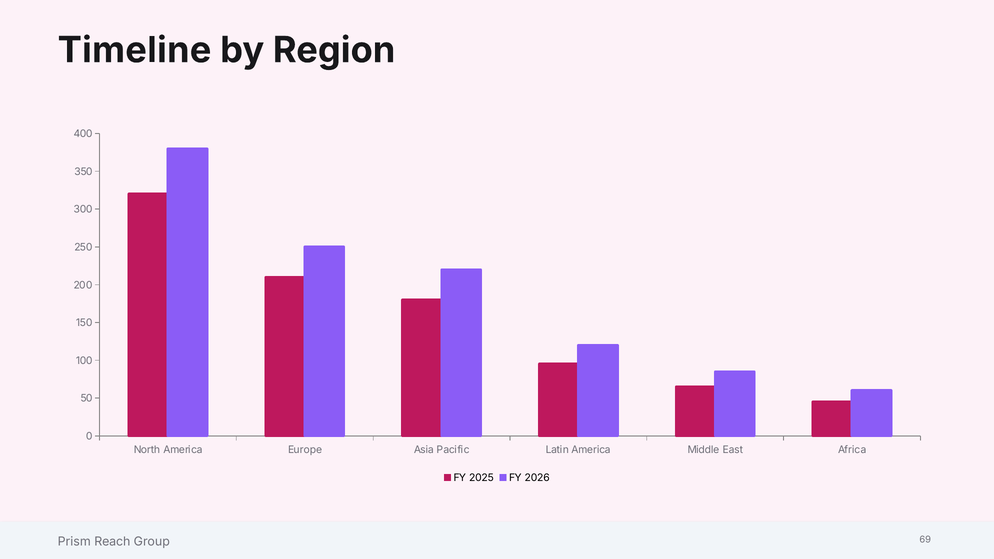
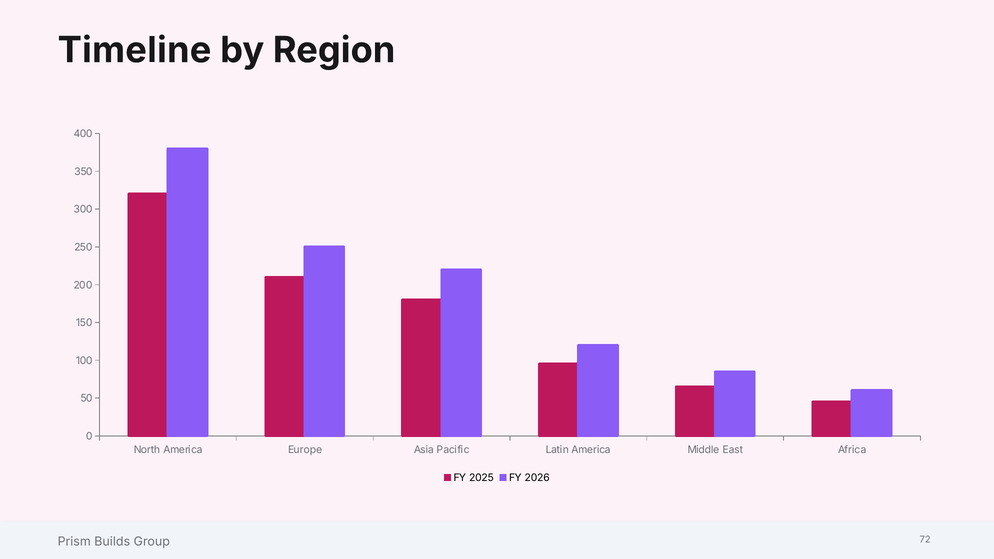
Reach: Reach -> Builds
69: 69 -> 72
